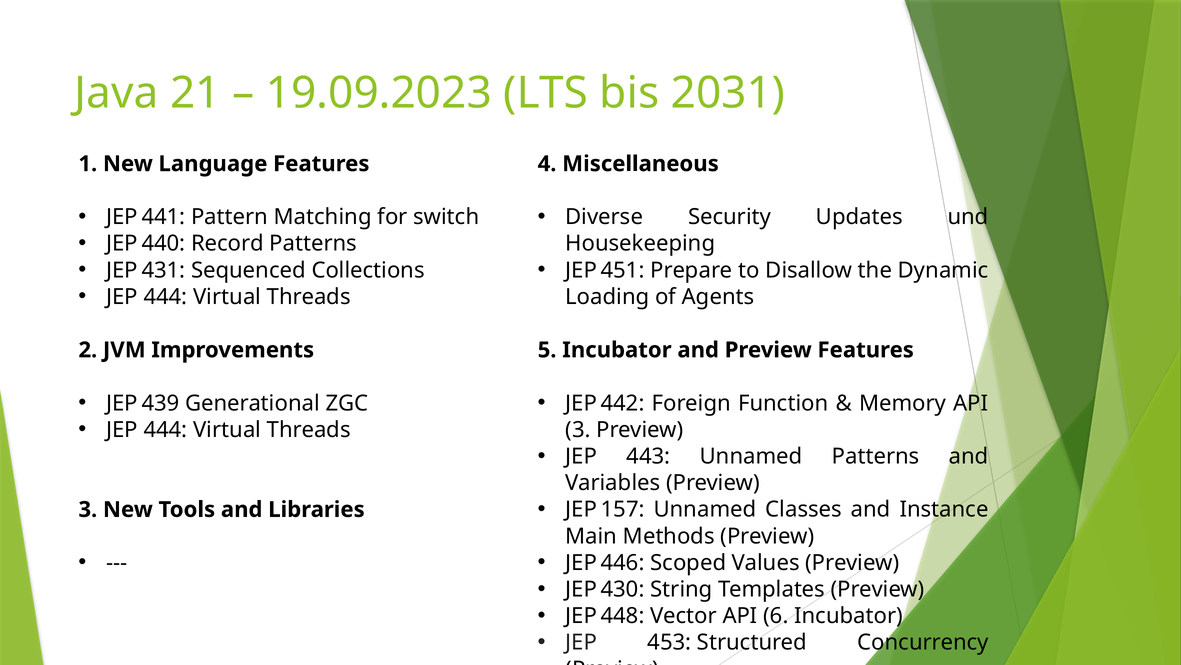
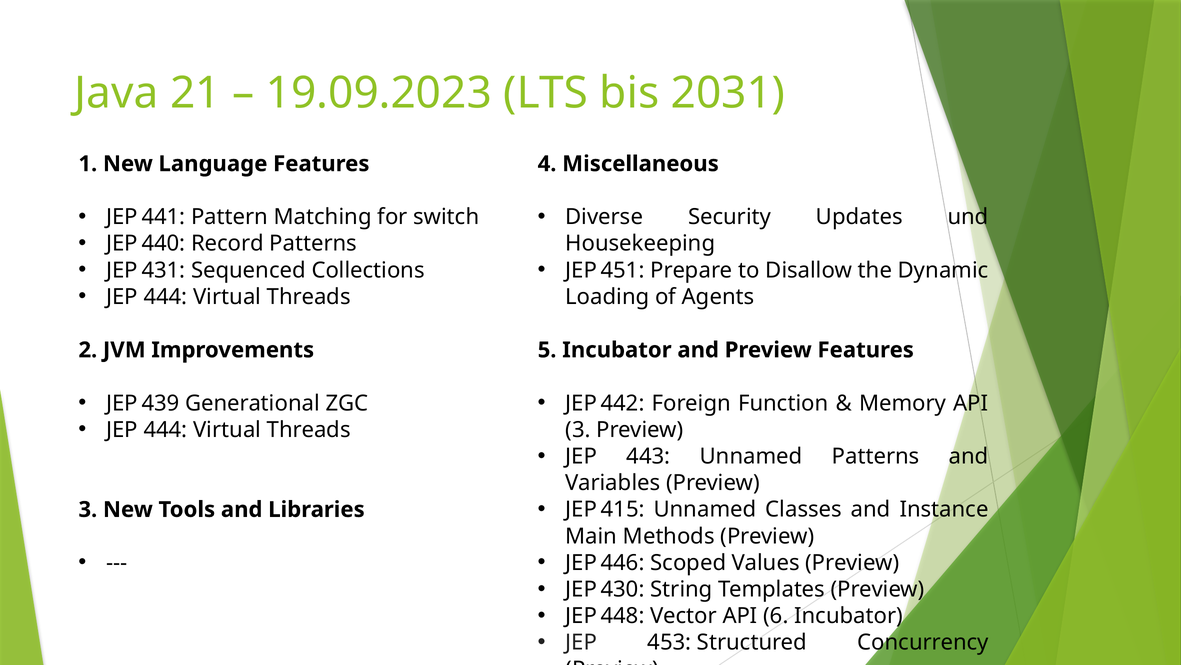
157: 157 -> 415
